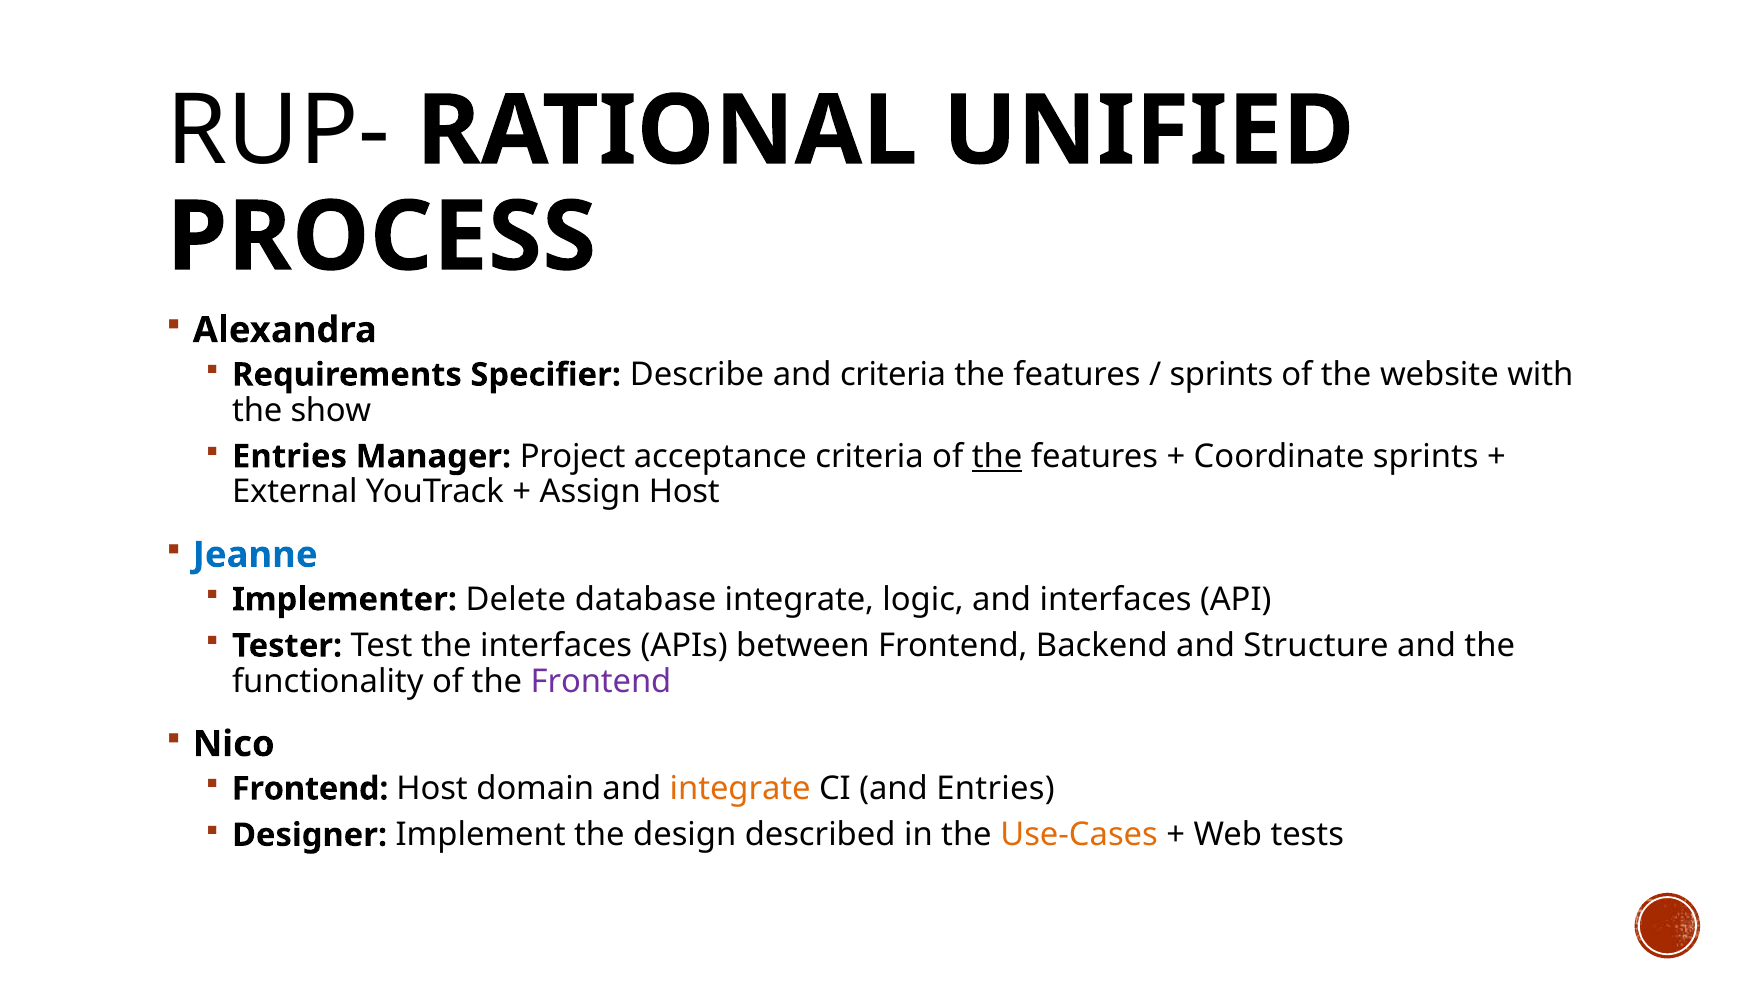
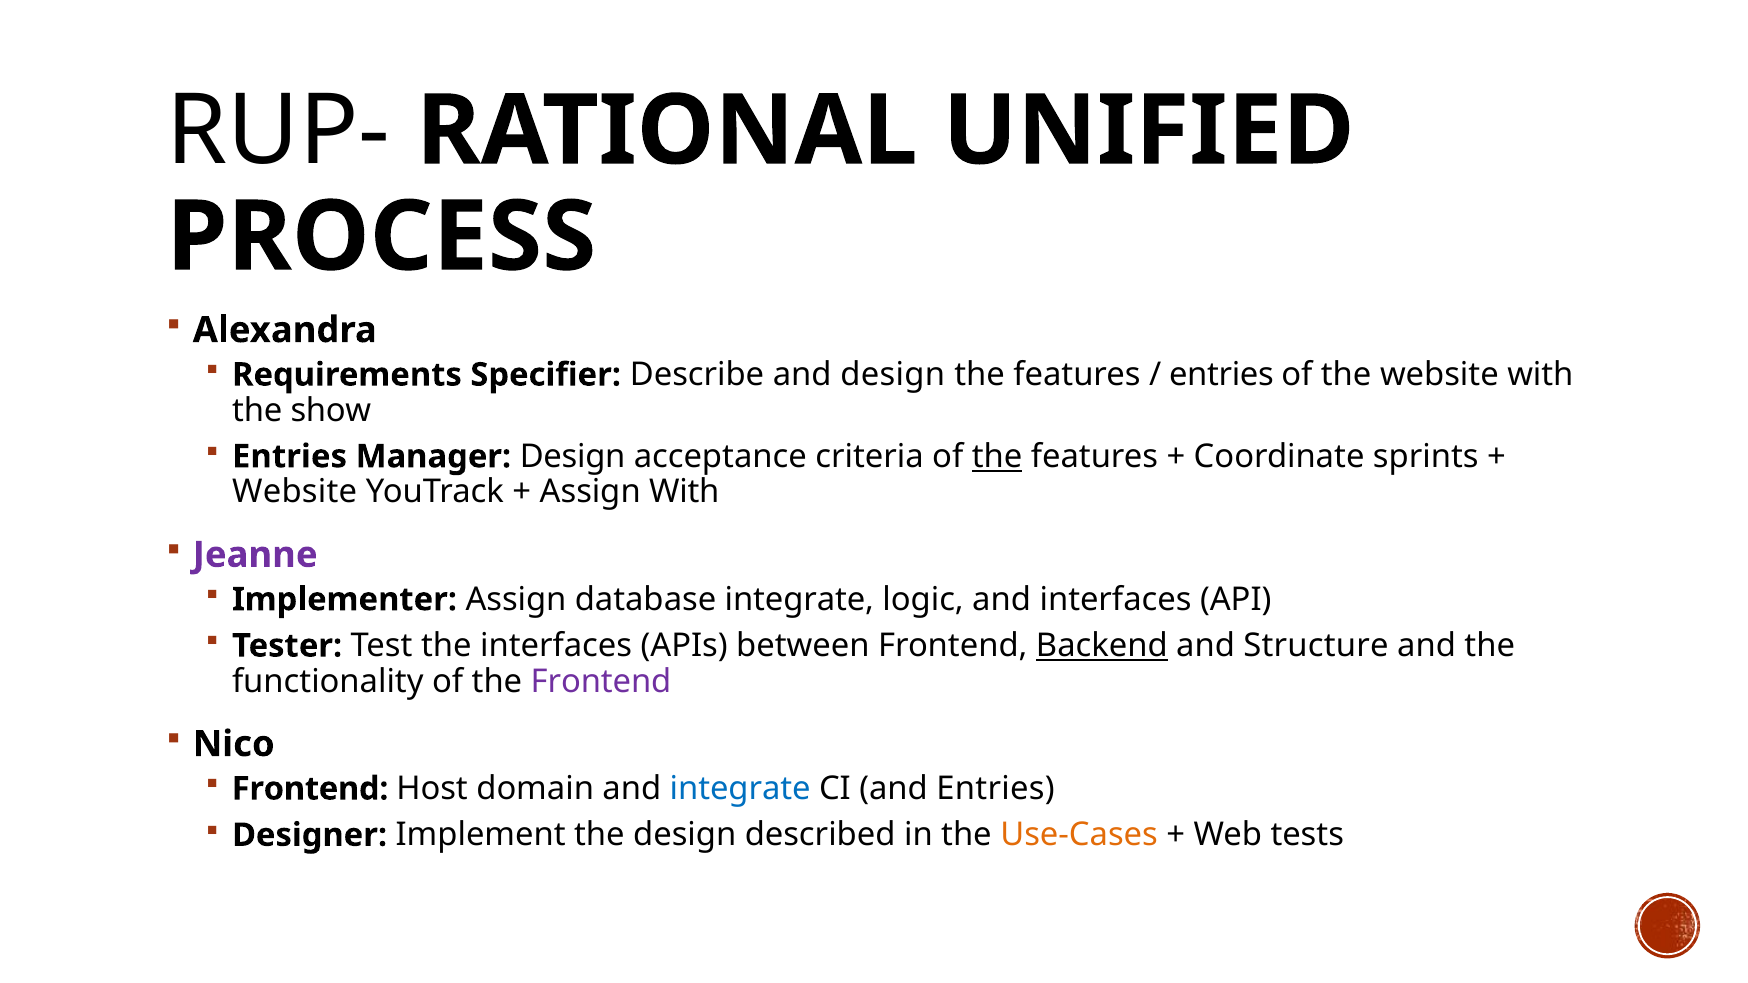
and criteria: criteria -> design
sprints at (1221, 375): sprints -> entries
Manager Project: Project -> Design
External at (295, 492): External -> Website
Assign Host: Host -> With
Jeanne colour: blue -> purple
Implementer Delete: Delete -> Assign
Backend underline: none -> present
integrate at (740, 789) colour: orange -> blue
